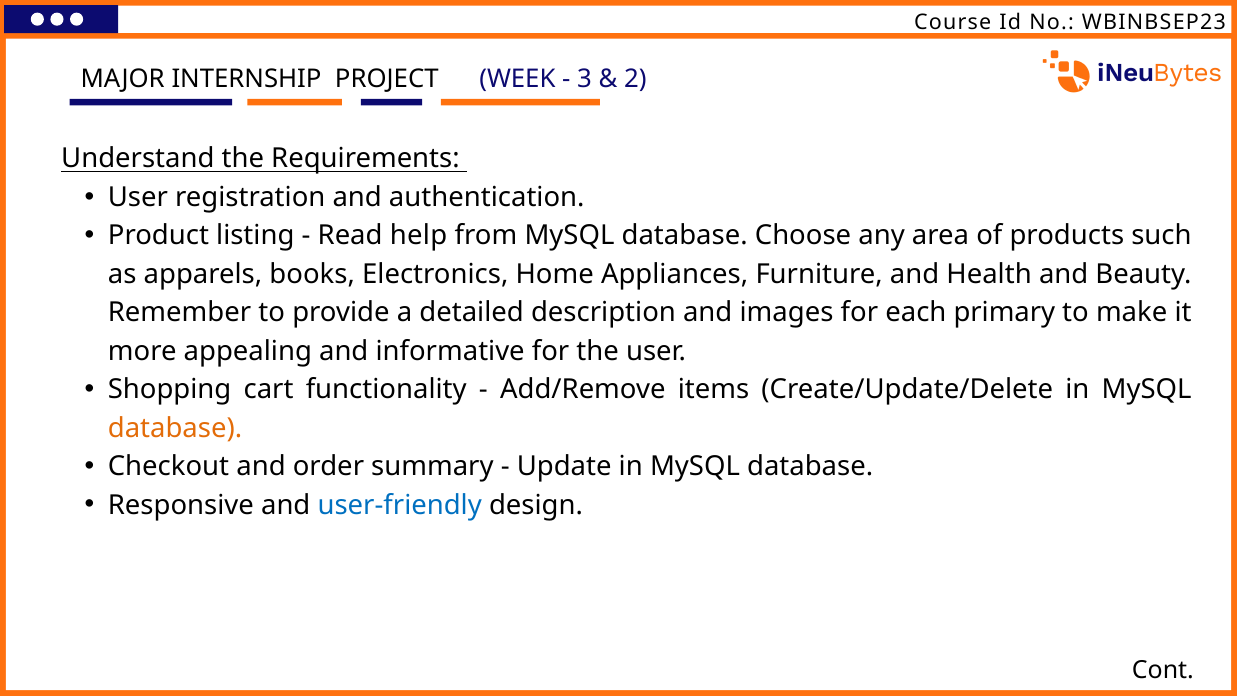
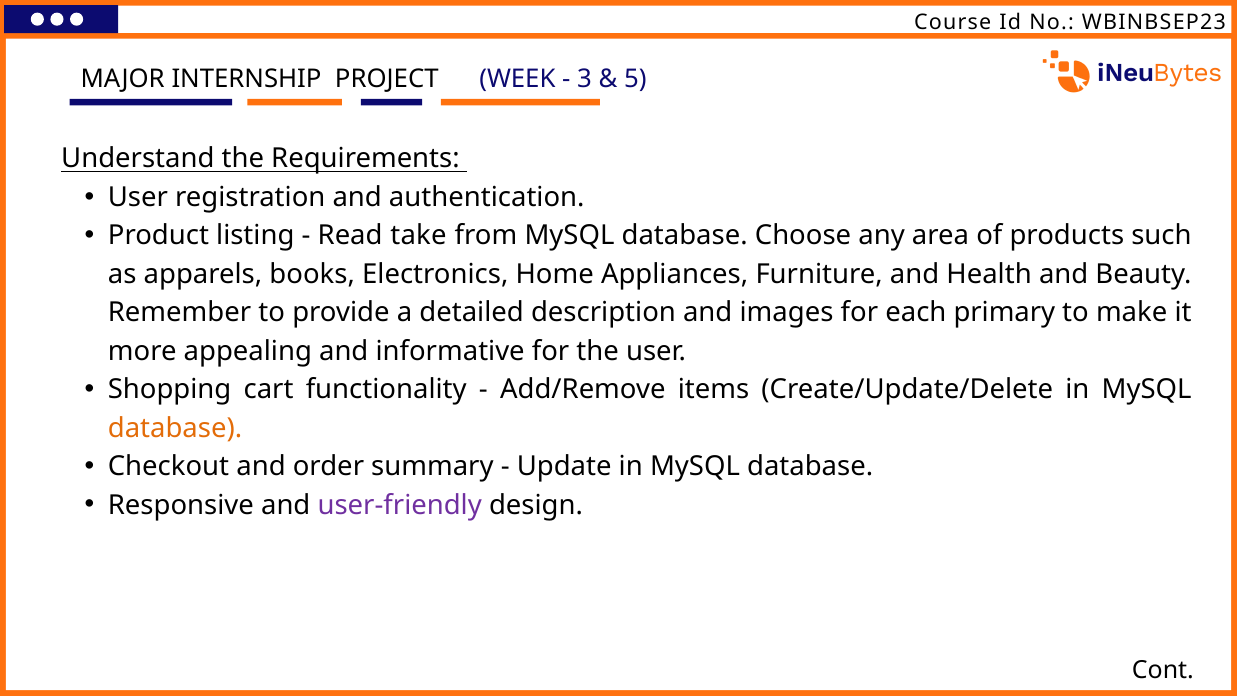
2: 2 -> 5
help: help -> take
user-friendly colour: blue -> purple
